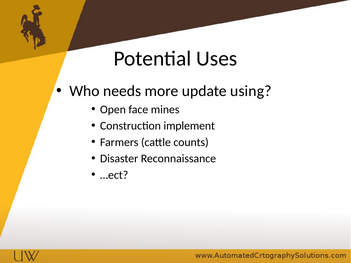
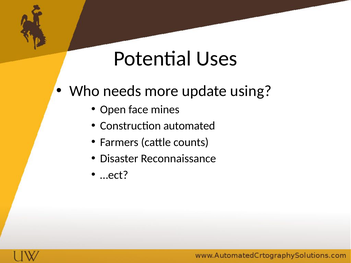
implement: implement -> automated
